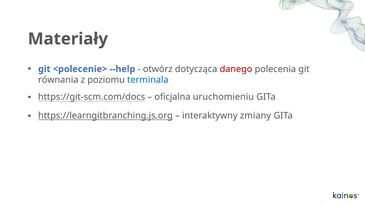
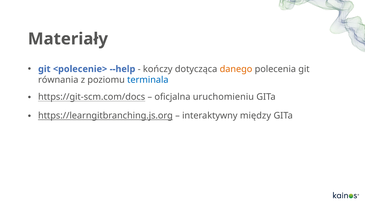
otwórz: otwórz -> kończy
danego colour: red -> orange
zmiany: zmiany -> między
